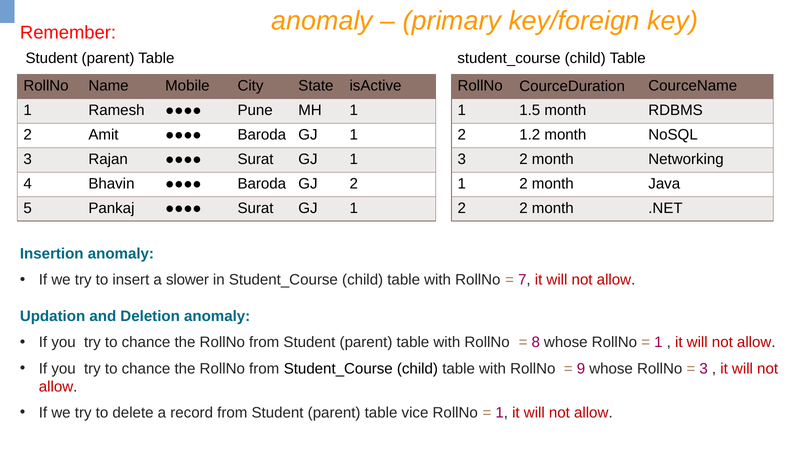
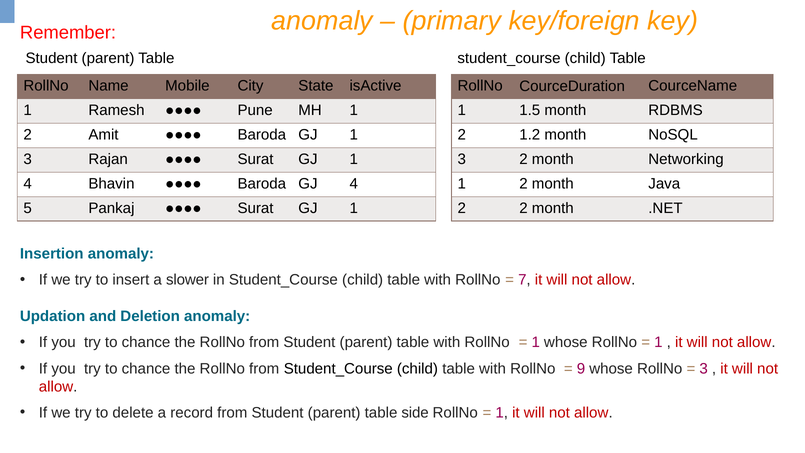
GJ 2: 2 -> 4
8 at (536, 342): 8 -> 1
vice: vice -> side
